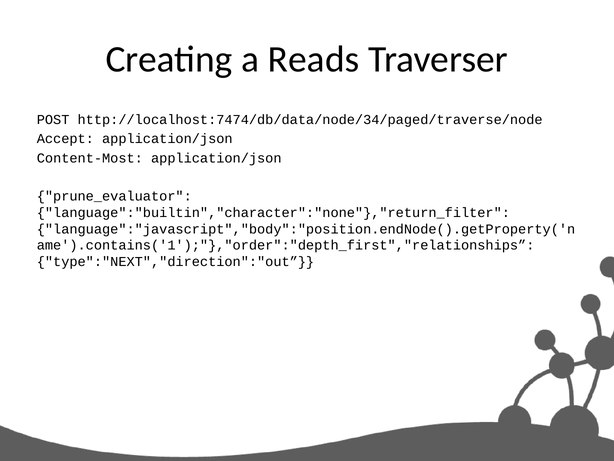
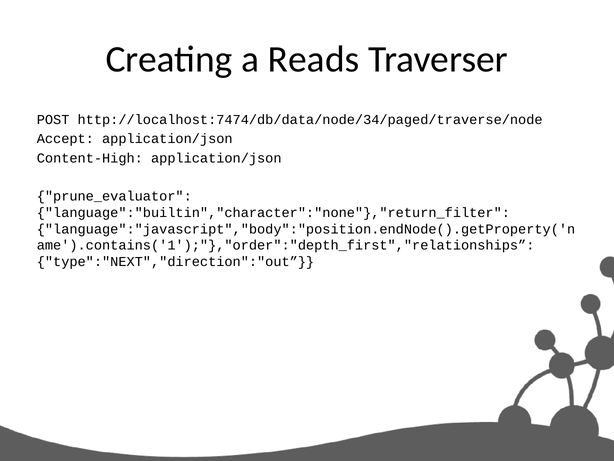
Content-Most: Content-Most -> Content-High
